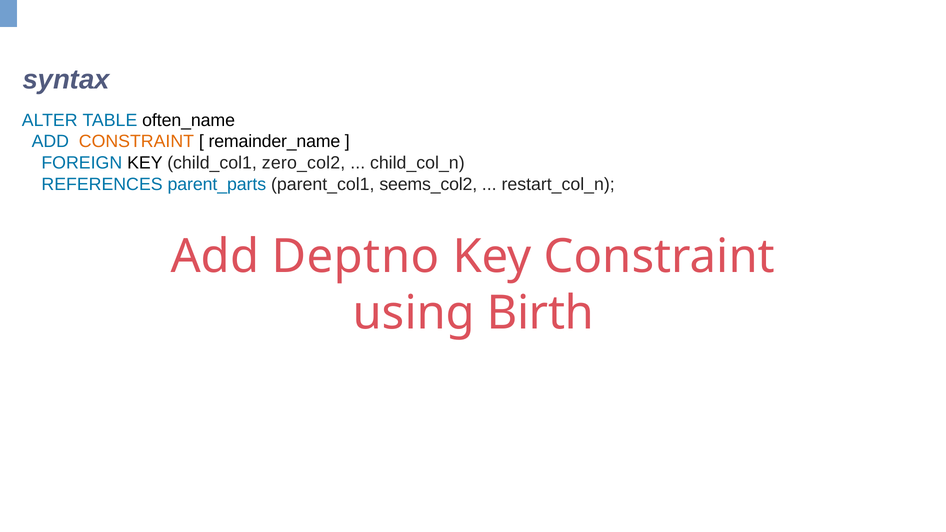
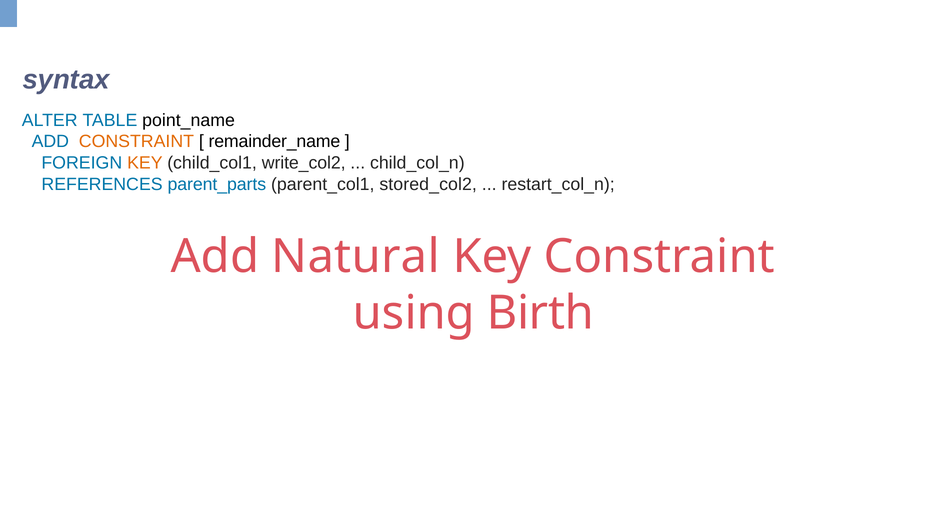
often_name: often_name -> point_name
KEY at (145, 163) colour: black -> orange
zero_col2: zero_col2 -> write_col2
seems_col2: seems_col2 -> stored_col2
Deptno: Deptno -> Natural
